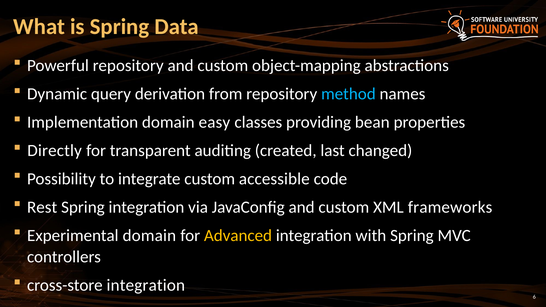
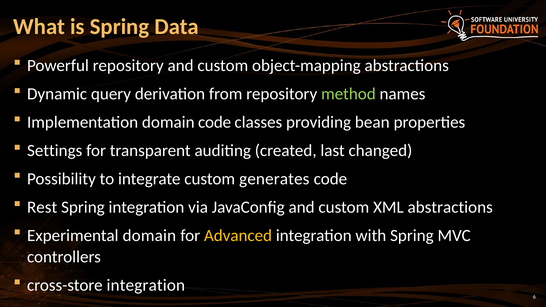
method colour: light blue -> light green
domain easy: easy -> code
Directly: Directly -> Settings
accessible: accessible -> generates
XML frameworks: frameworks -> abstractions
